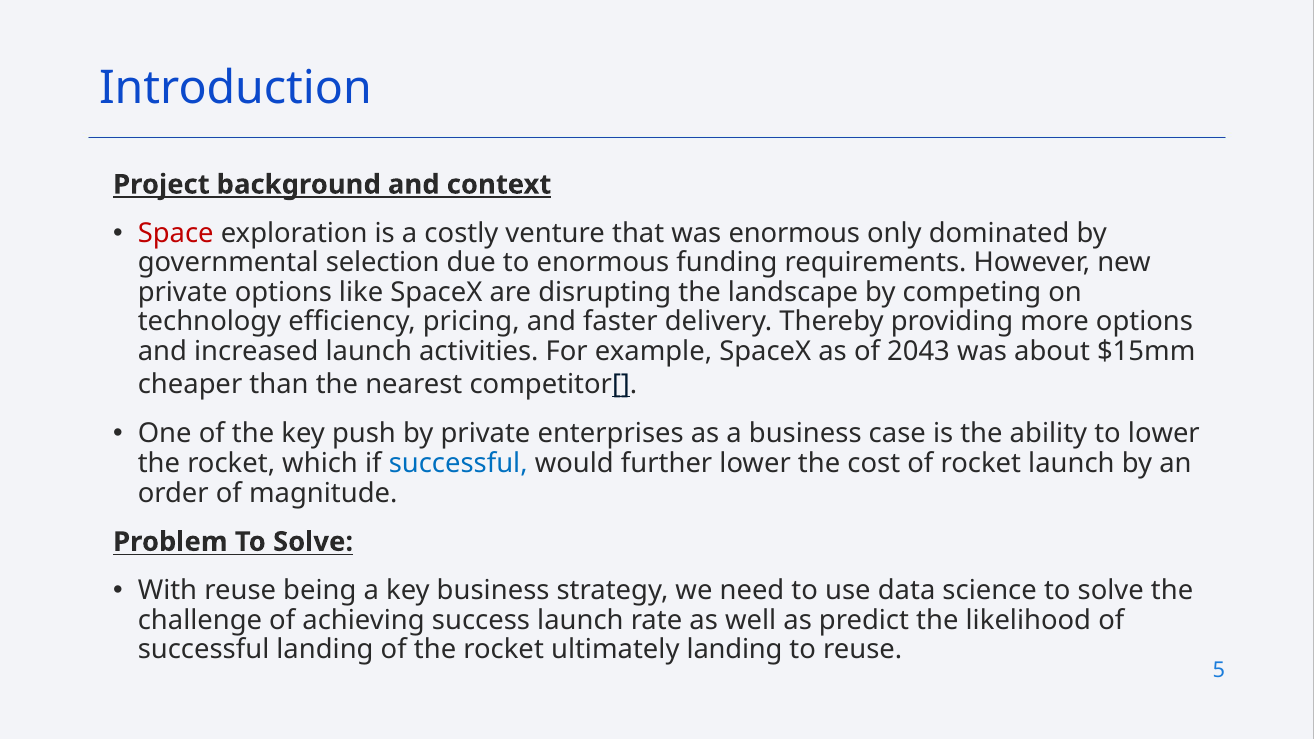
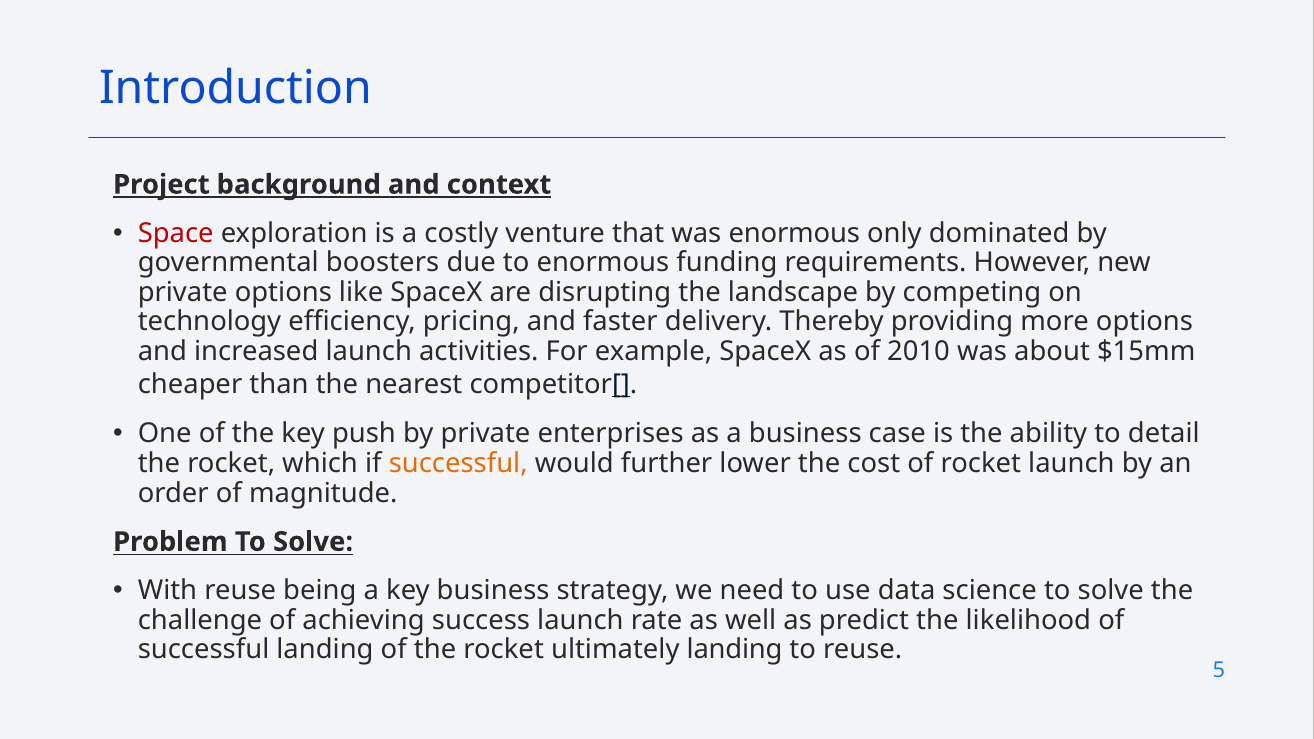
selection: selection -> boosters
2043: 2043 -> 2010
to lower: lower -> detail
successful at (458, 464) colour: blue -> orange
